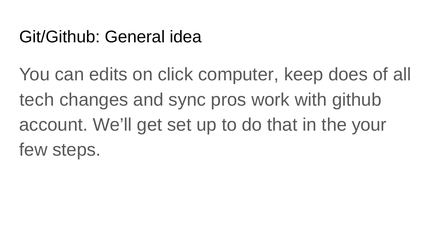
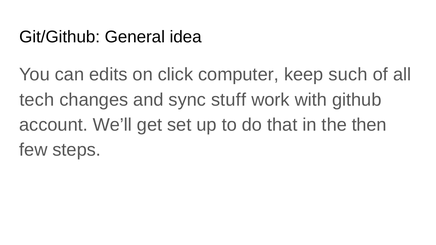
does: does -> such
pros: pros -> stuff
your: your -> then
